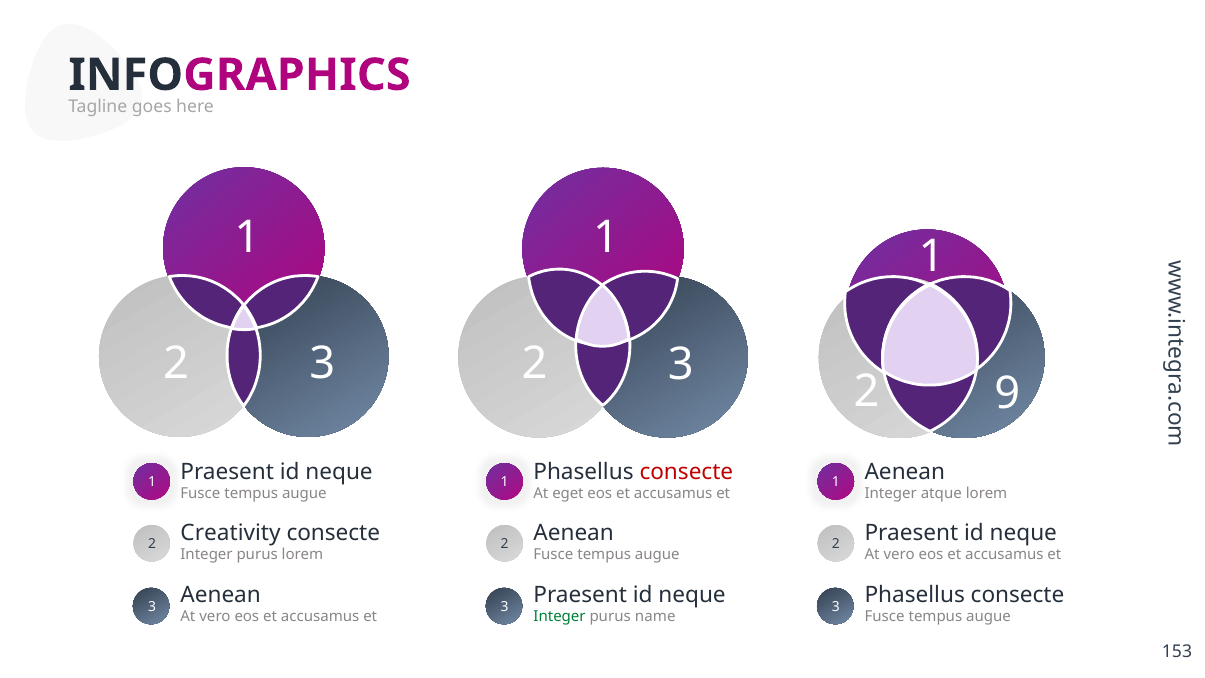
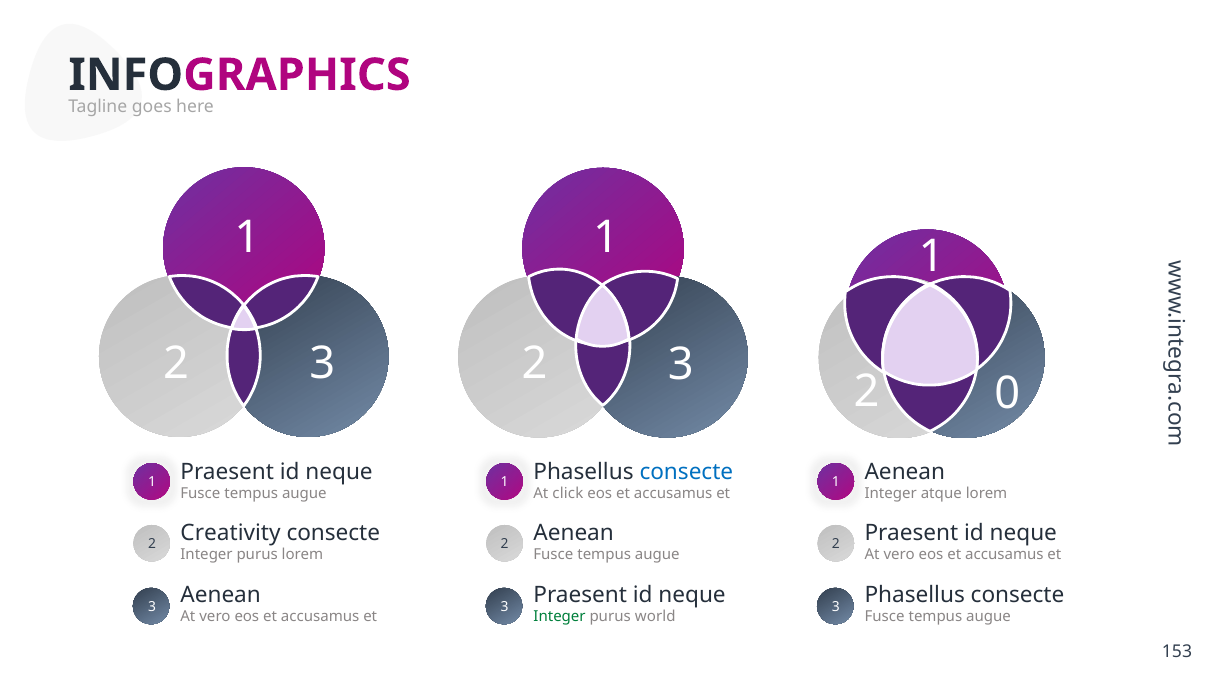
9: 9 -> 0
consecte at (686, 472) colour: red -> blue
eget: eget -> click
name: name -> world
